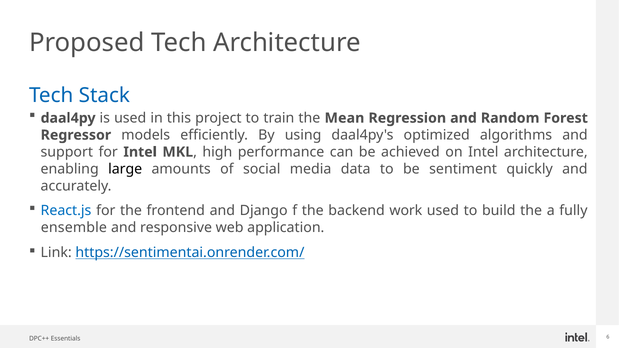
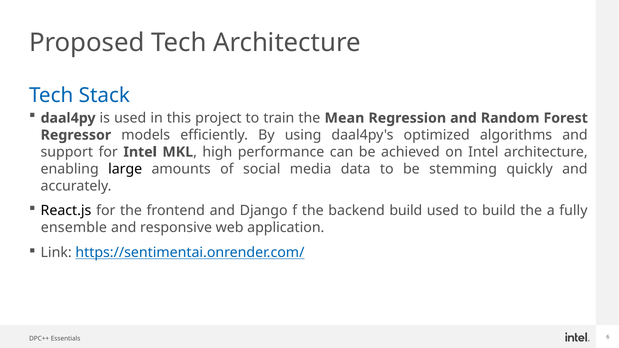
sentiment: sentiment -> stemming
React.js colour: blue -> black
backend work: work -> build
